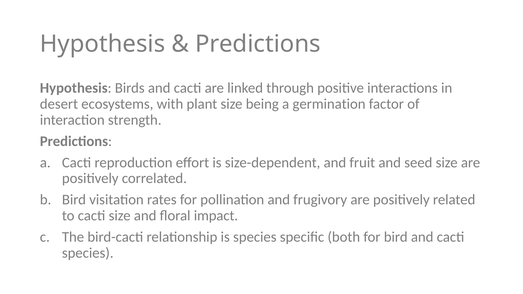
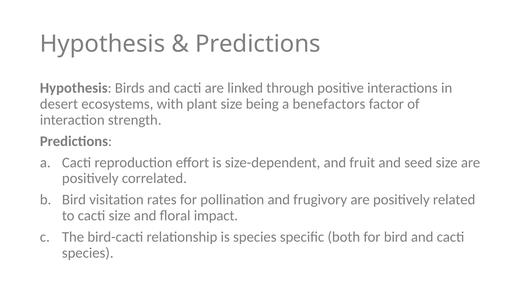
germination: germination -> benefactors
